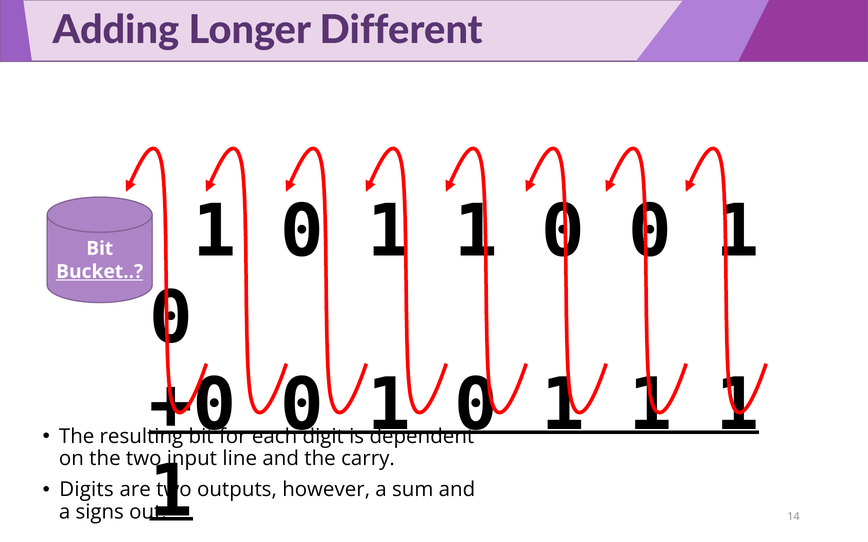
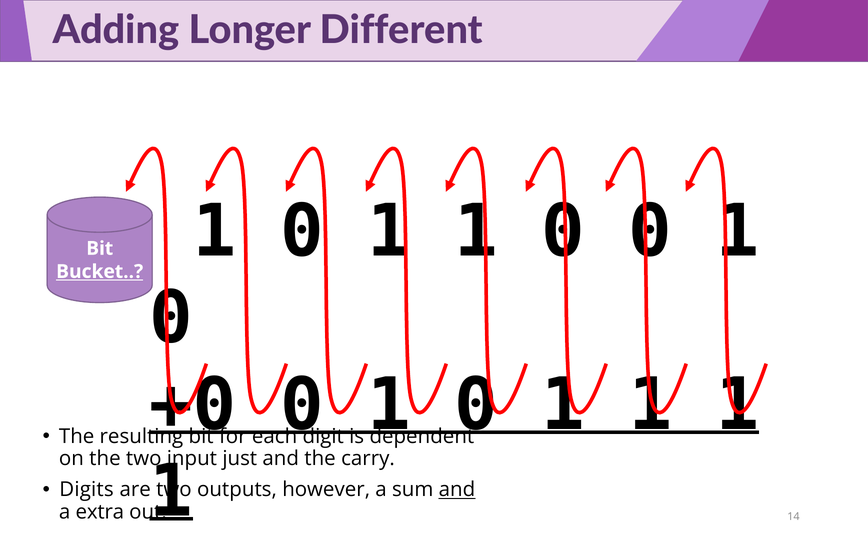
line: line -> just
and at (457, 490) underline: none -> present
signs: signs -> extra
